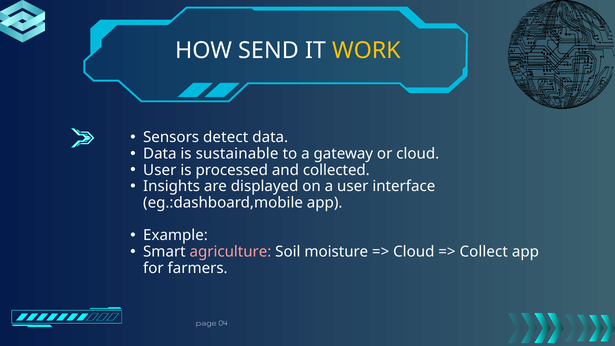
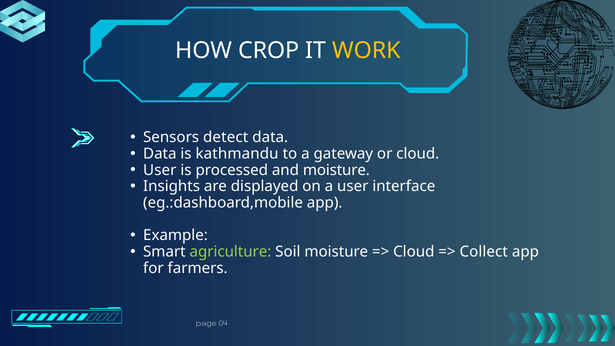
SEND: SEND -> CROP
sustainable: sustainable -> kathmandu
and collected: collected -> moisture
agriculture colour: pink -> light green
